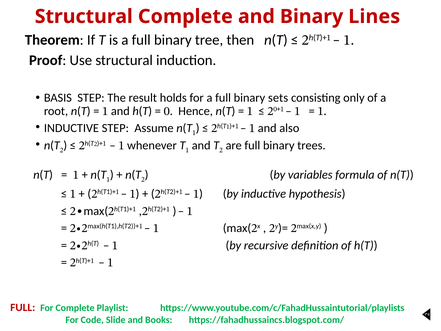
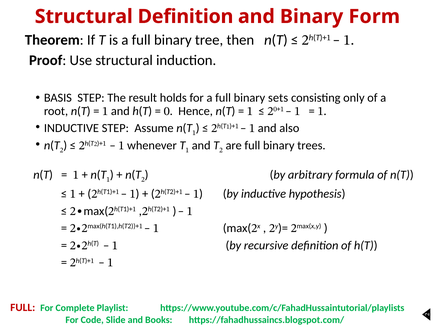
Structural Complete: Complete -> Definition
Lines: Lines -> Form
variables: variables -> arbitrary
